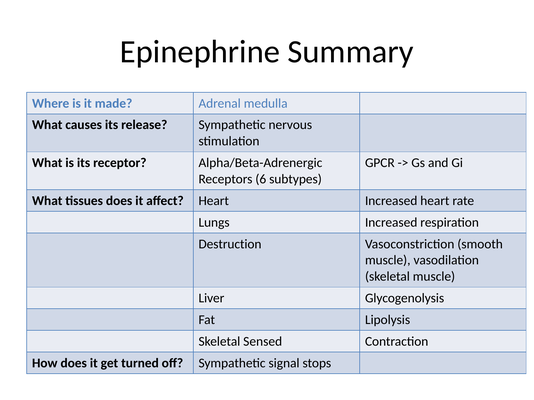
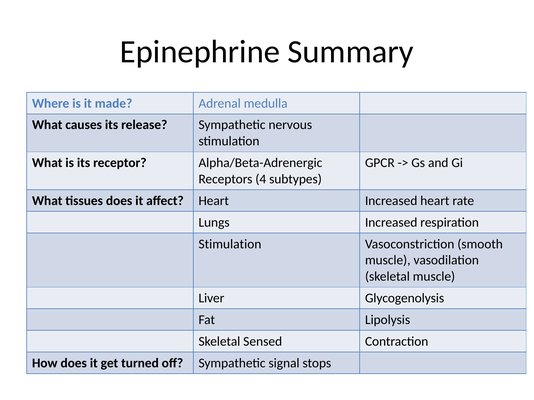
6: 6 -> 4
Destruction at (230, 244): Destruction -> Stimulation
